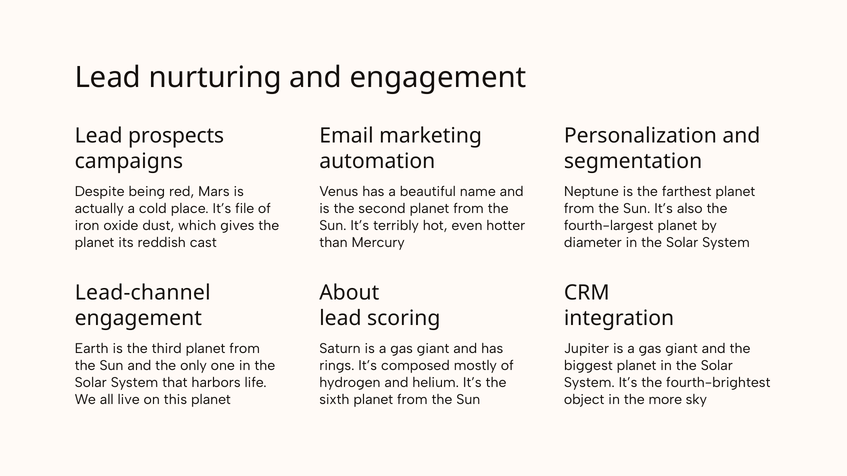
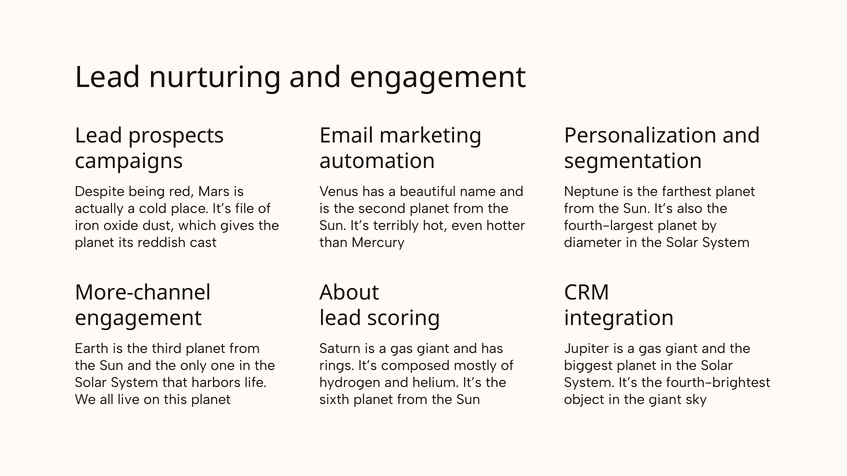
Lead-channel: Lead-channel -> More-channel
the more: more -> giant
